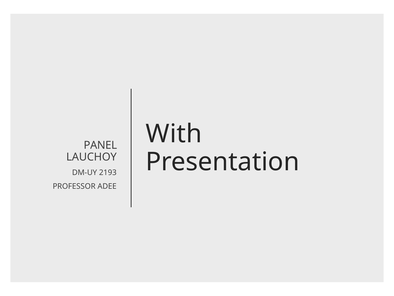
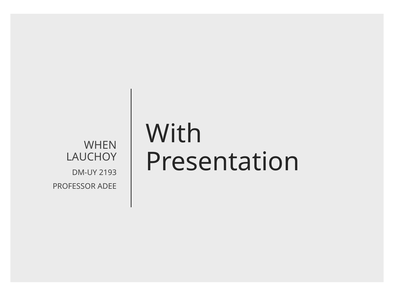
PANEL: PANEL -> WHEN
